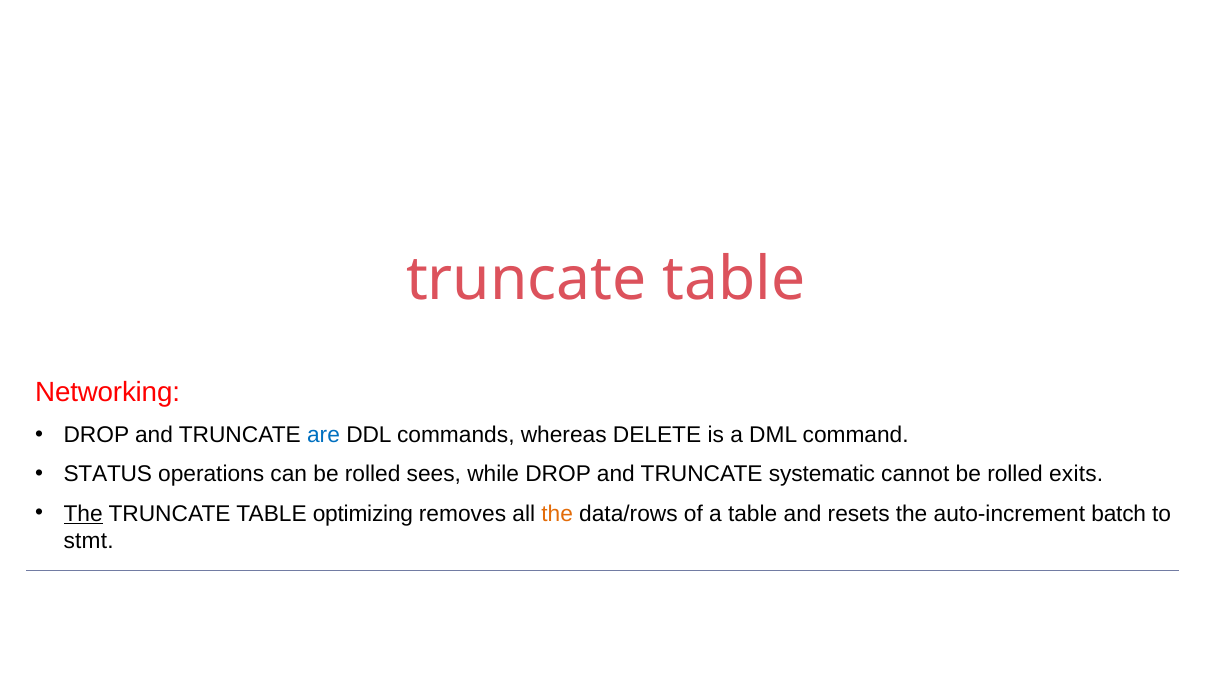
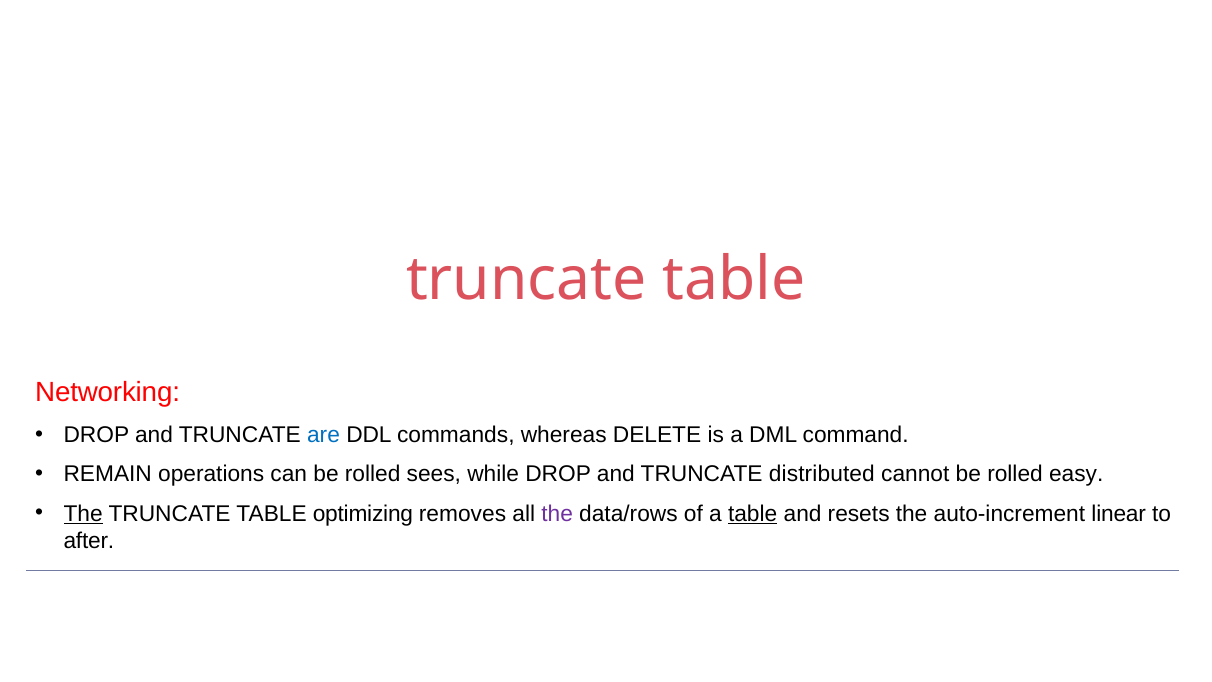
STATUS: STATUS -> REMAIN
systematic: systematic -> distributed
exits: exits -> easy
the at (557, 513) colour: orange -> purple
table at (753, 513) underline: none -> present
batch: batch -> linear
stmt: stmt -> after
